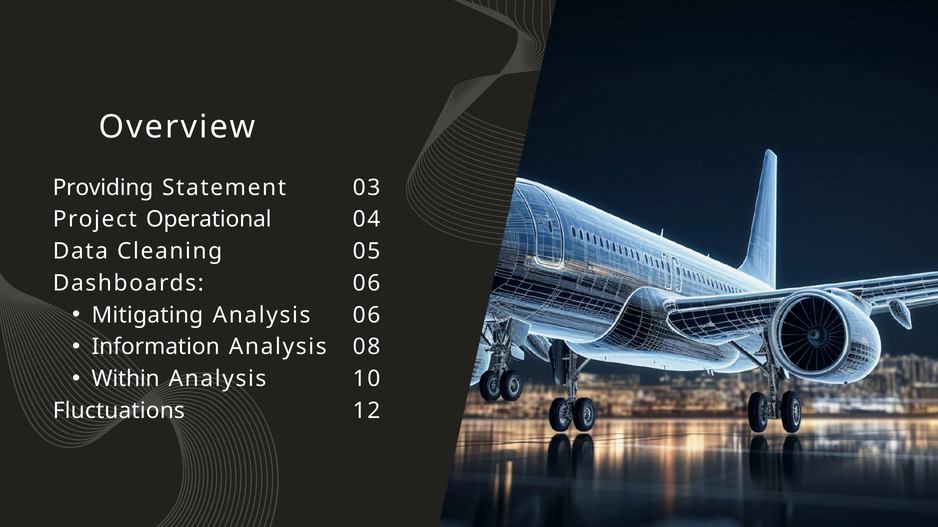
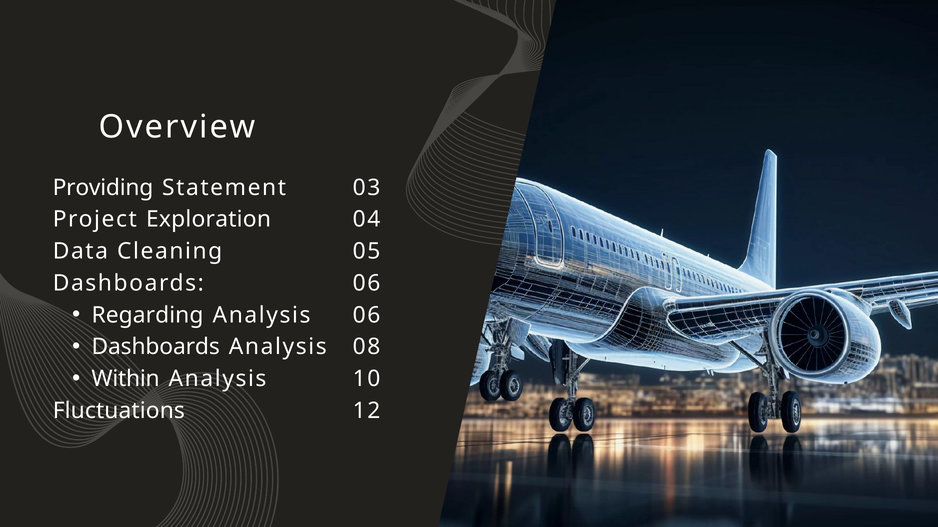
Operational: Operational -> Exploration
Mitigating: Mitigating -> Regarding
Information at (156, 347): Information -> Dashboards
